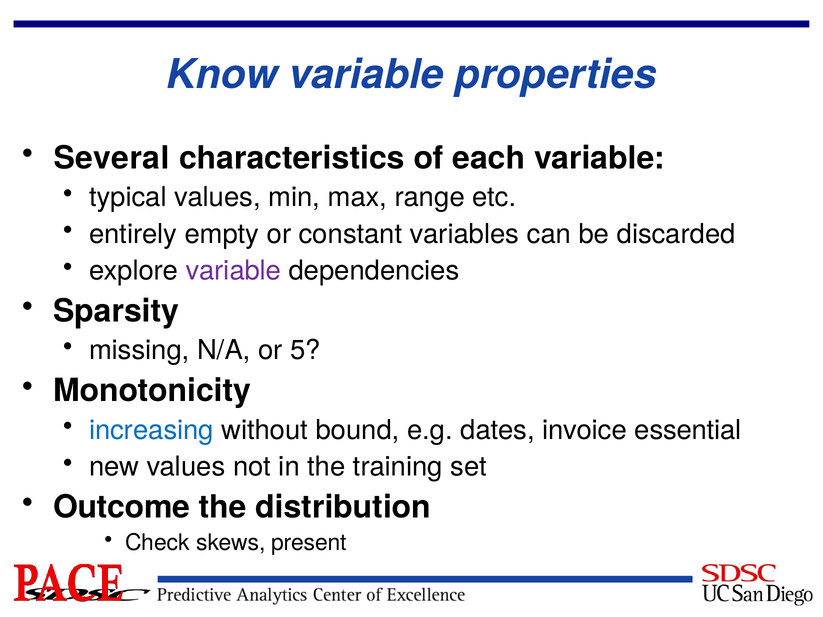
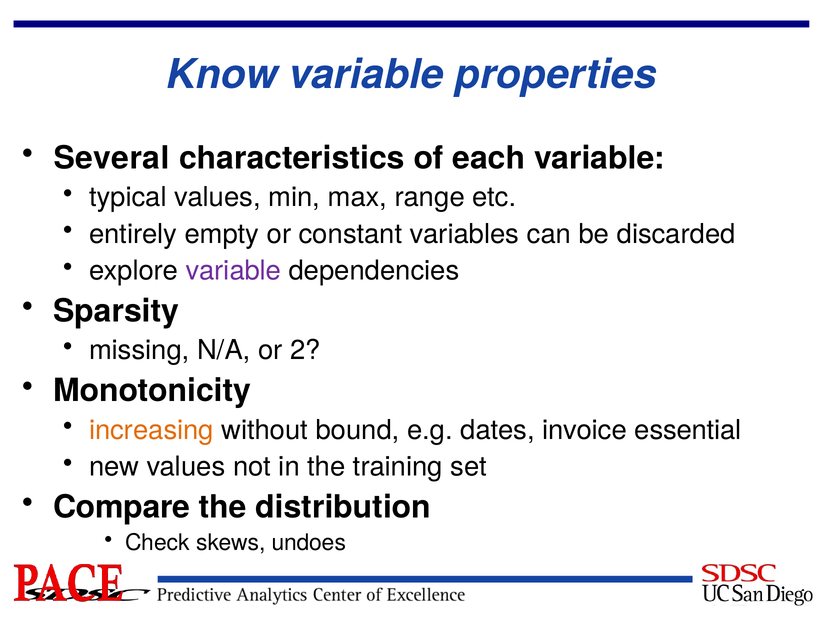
5: 5 -> 2
increasing colour: blue -> orange
Outcome: Outcome -> Compare
present: present -> undoes
